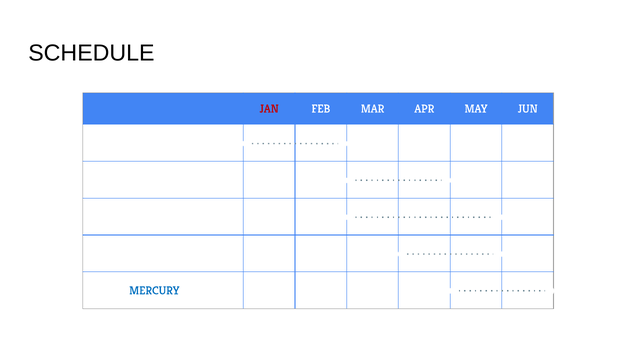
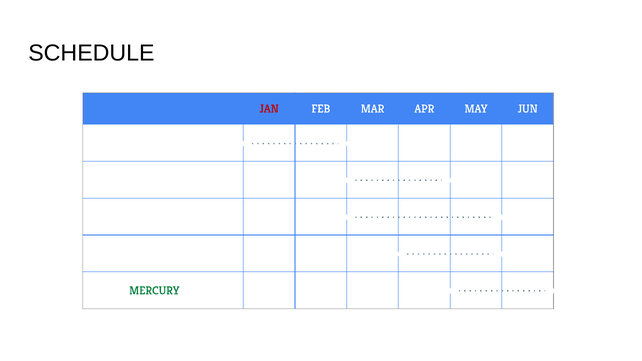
MERCURY colour: blue -> green
